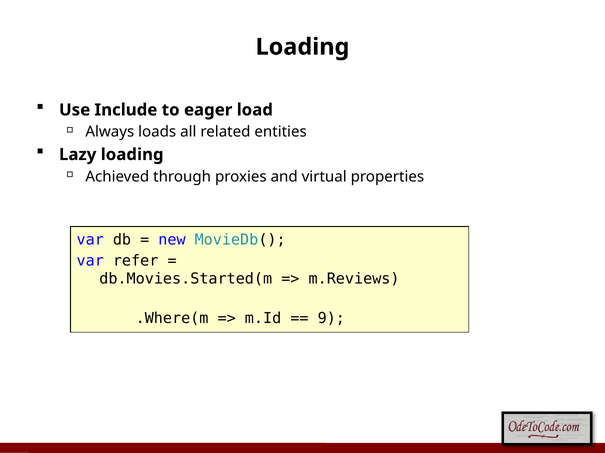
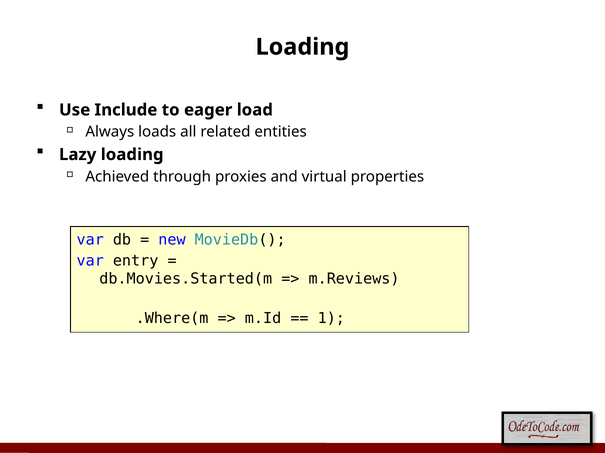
refer: refer -> entry
9: 9 -> 1
